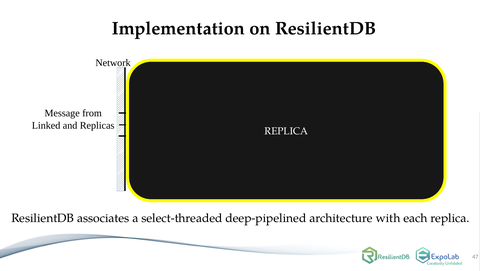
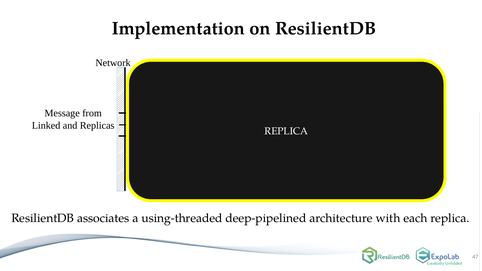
select-threaded: select-threaded -> using-threaded
